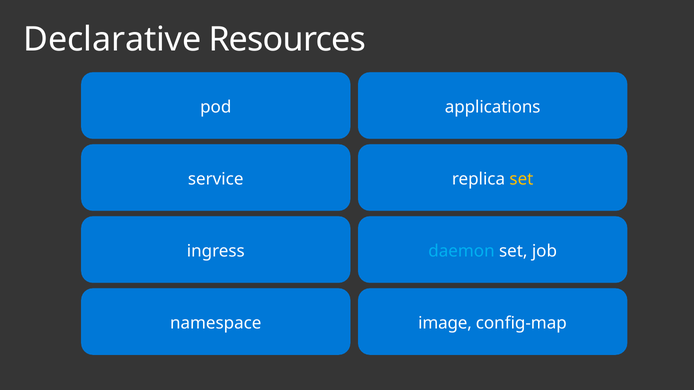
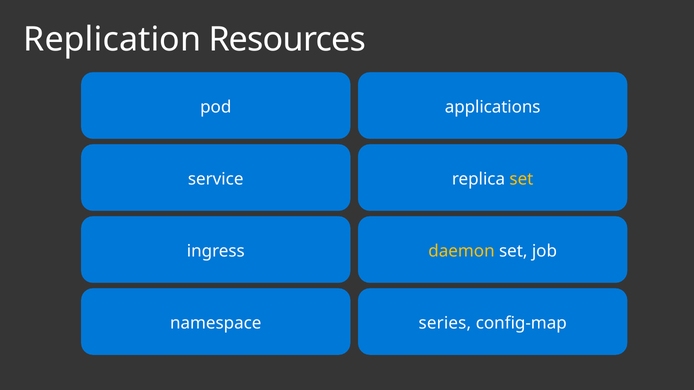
Declarative: Declarative -> Replication
daemon colour: light blue -> yellow
image: image -> series
